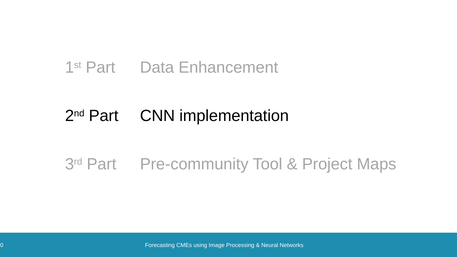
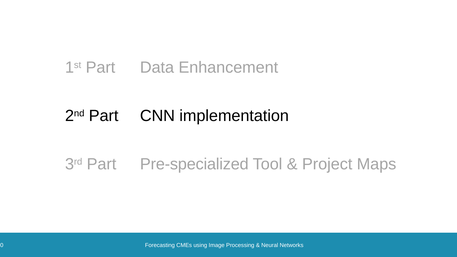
Pre-community: Pre-community -> Pre-specialized
